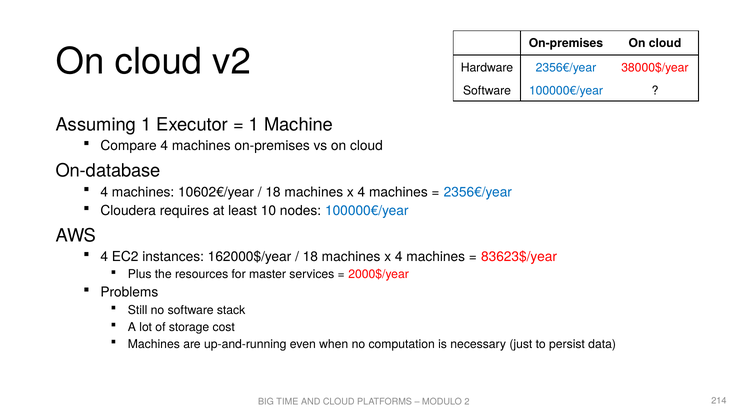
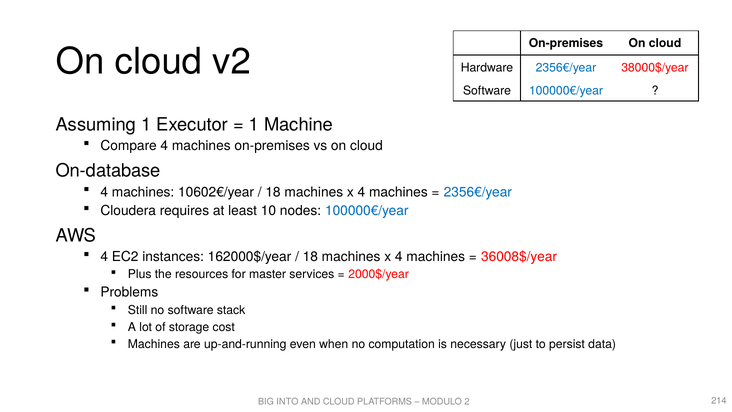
83623$/year: 83623$/year -> 36008$/year
TIME: TIME -> INTO
